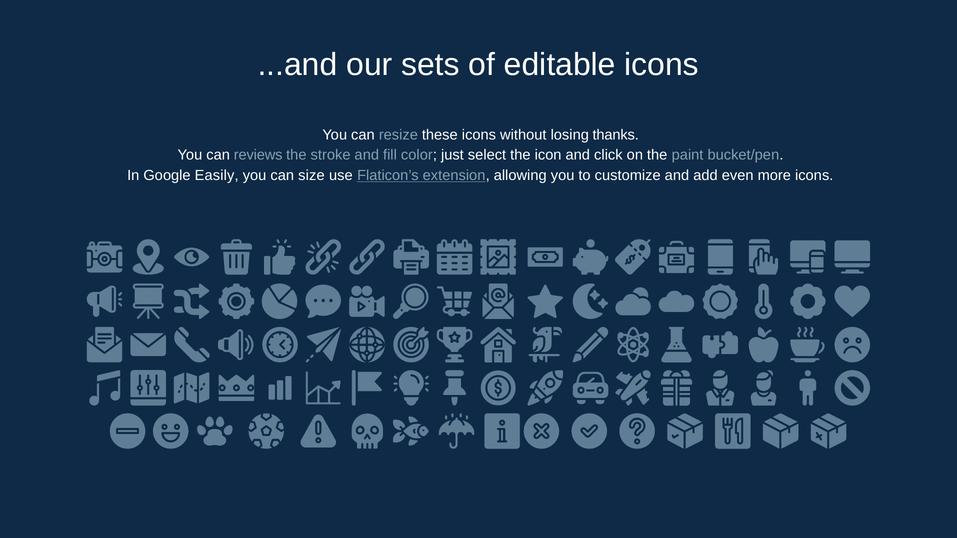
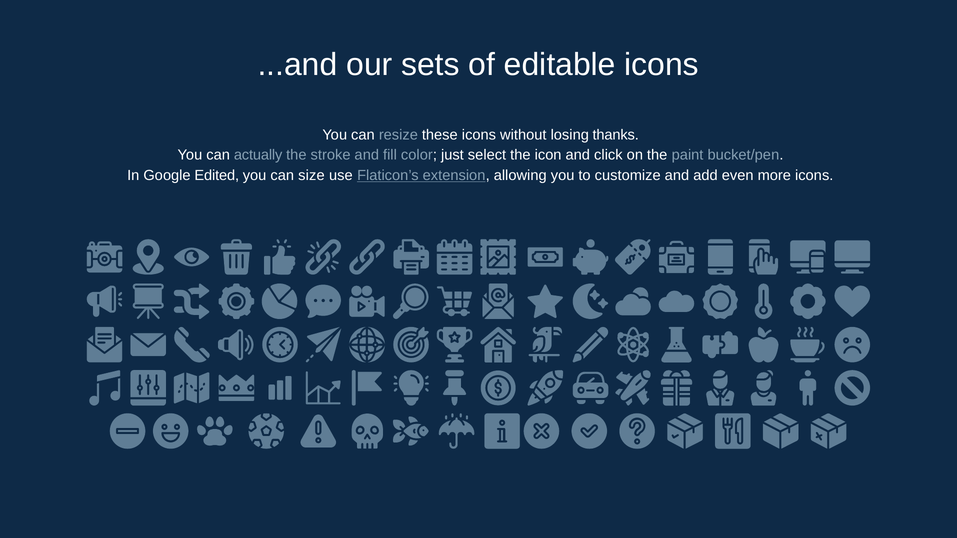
reviews: reviews -> actually
Easily: Easily -> Edited
